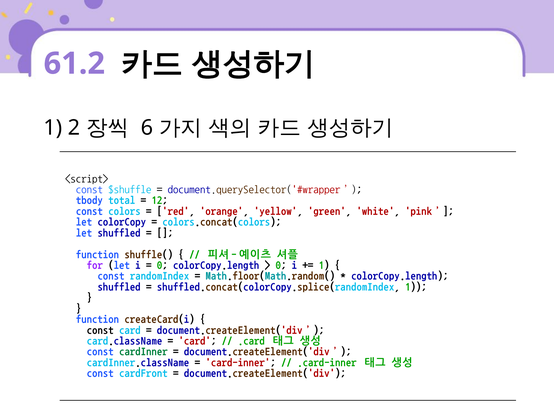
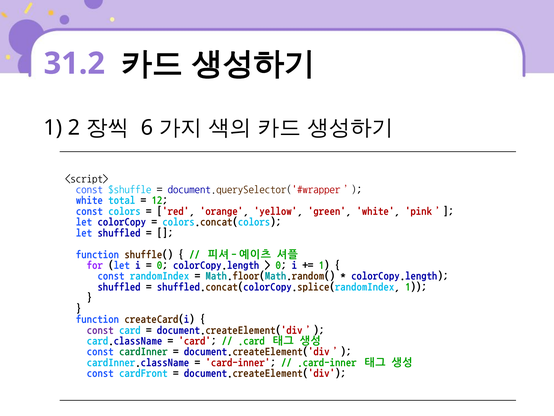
61.2: 61.2 -> 31.2
tbody at (89, 200): tbody -> white
const at (100, 329) colour: black -> purple
